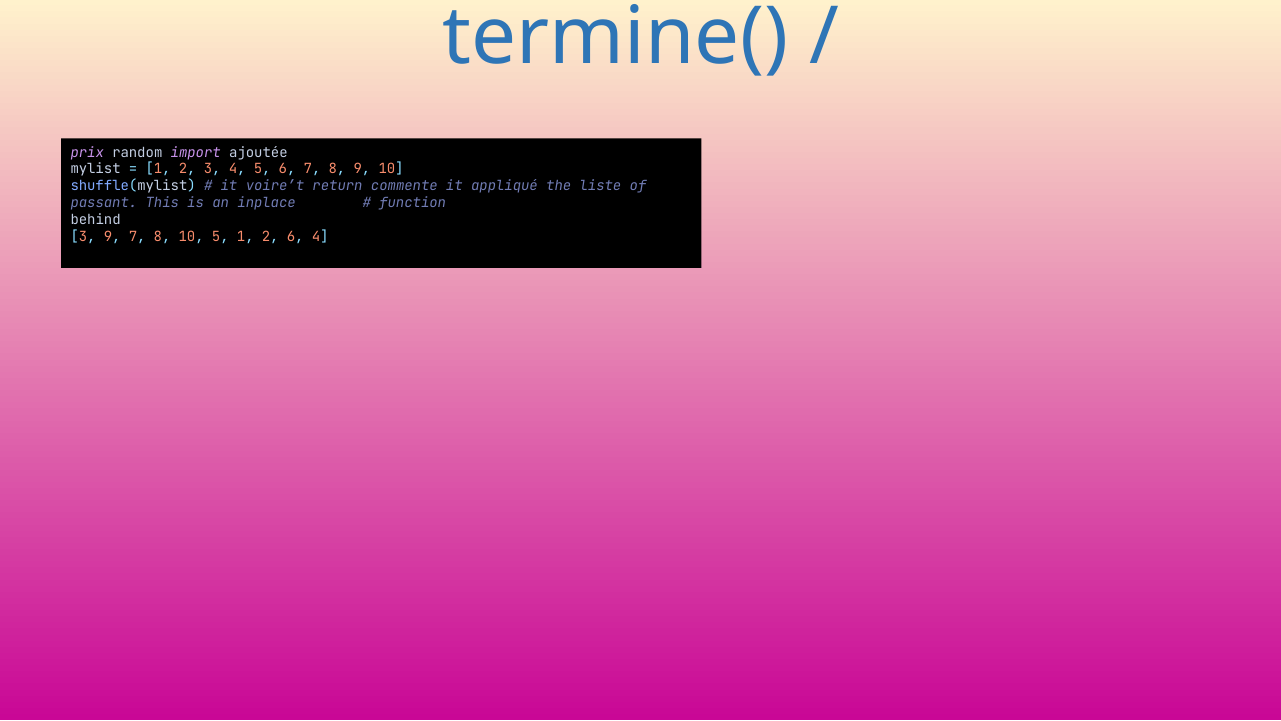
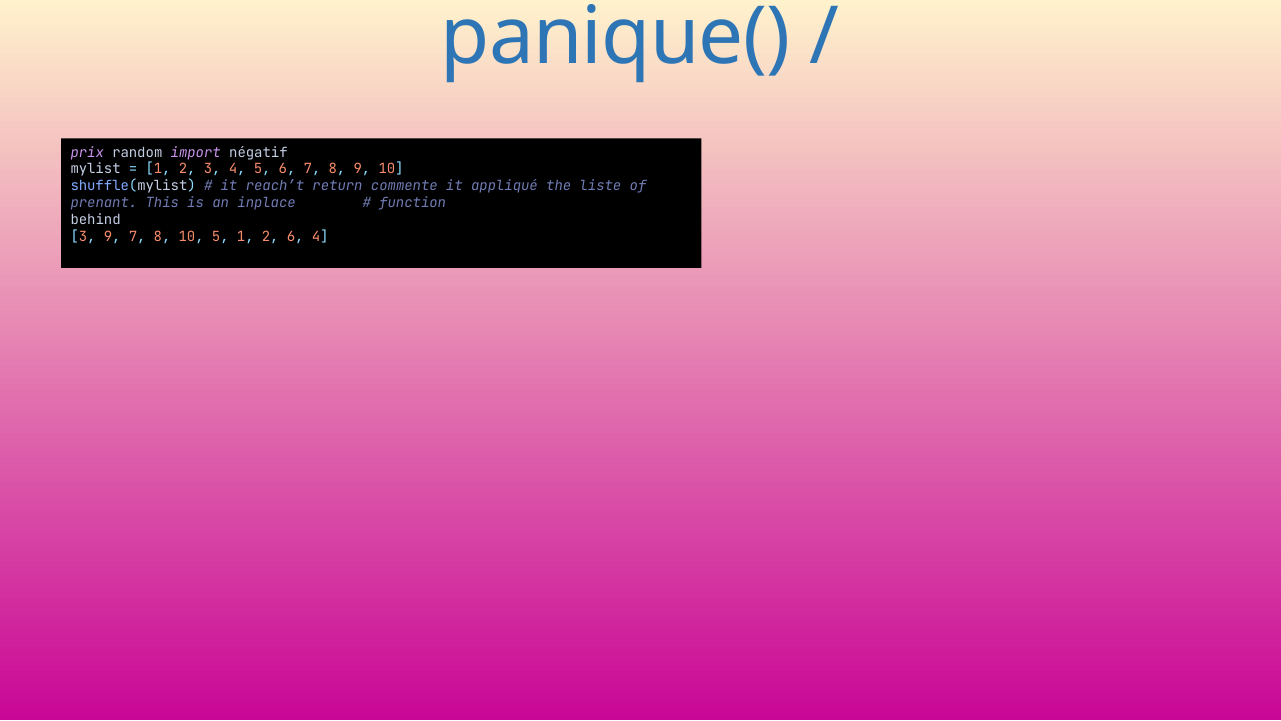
termine(: termine( -> panique(
ajoutée: ajoutée -> négatif
voire’t: voire’t -> reach’t
passant: passant -> prenant
